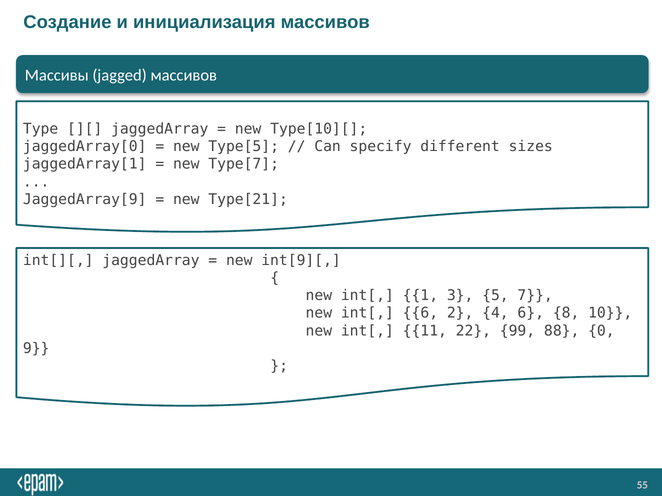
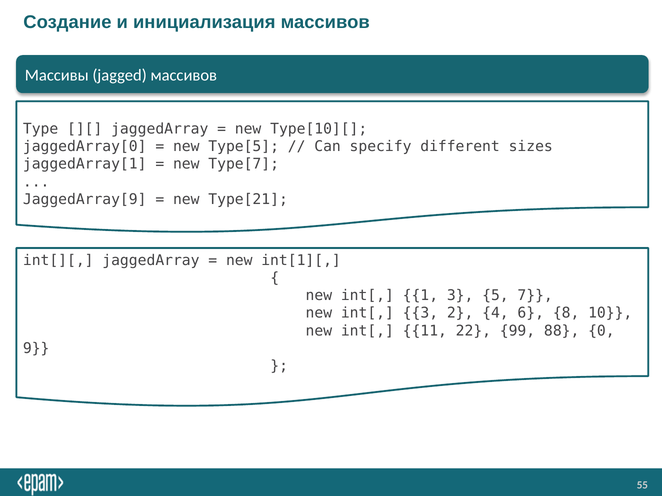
int[9][: int[9][ -> int[1][
int[ 6: 6 -> 3
